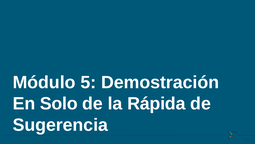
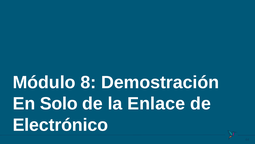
5: 5 -> 8
Rápida: Rápida -> Enlace
Sugerencia: Sugerencia -> Electrónico
